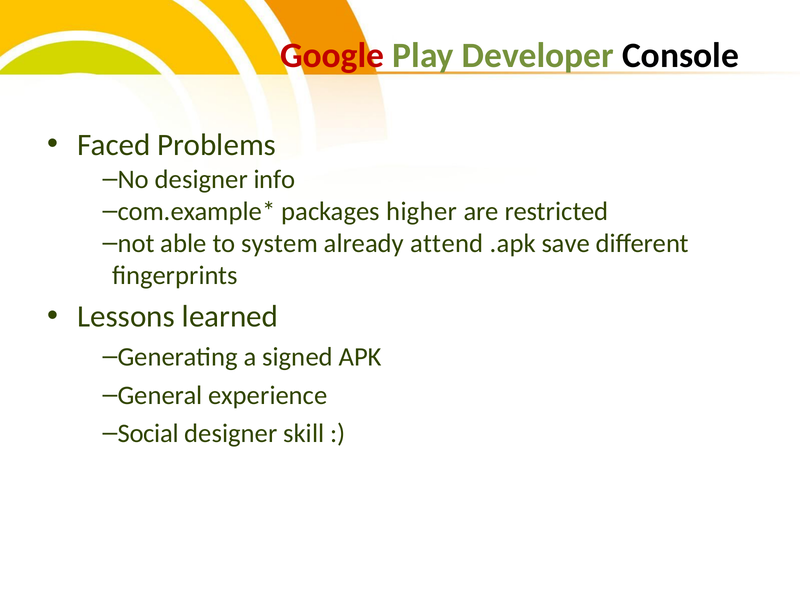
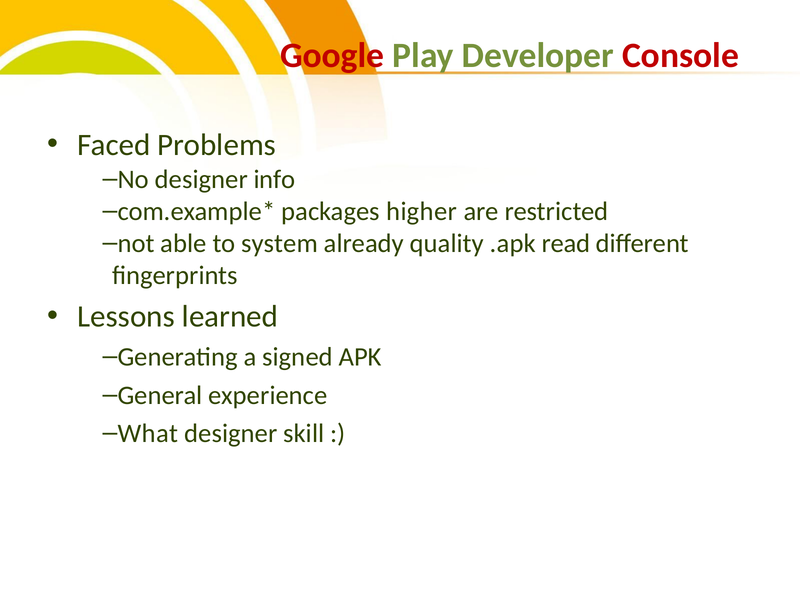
Console colour: black -> red
attend: attend -> quality
save: save -> read
Social: Social -> What
